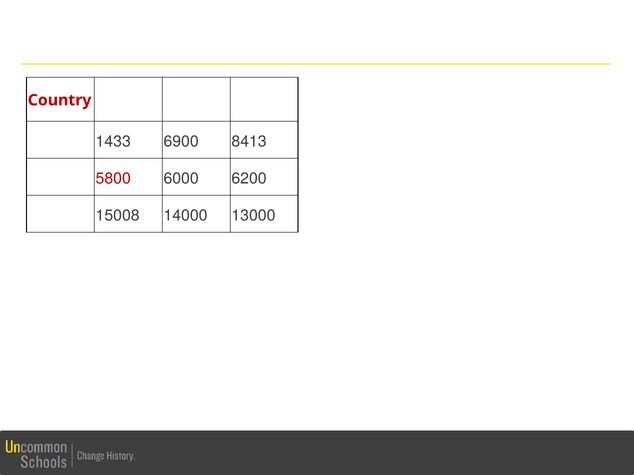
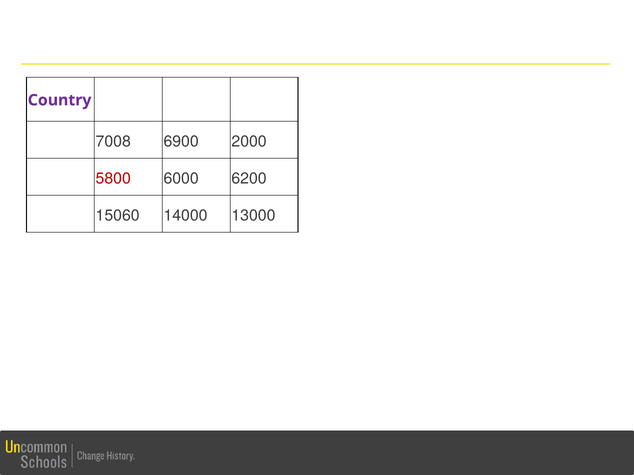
Country colour: red -> purple
1433: 1433 -> 7008
8413: 8413 -> 2000
15008: 15008 -> 15060
